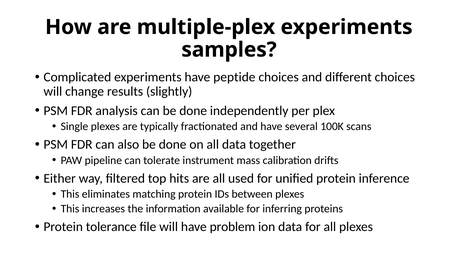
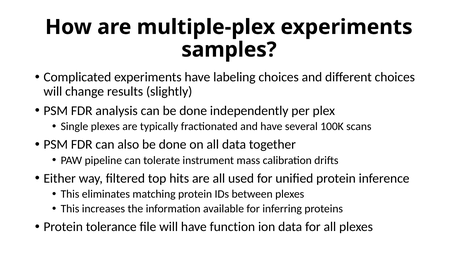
peptide: peptide -> labeling
problem: problem -> function
